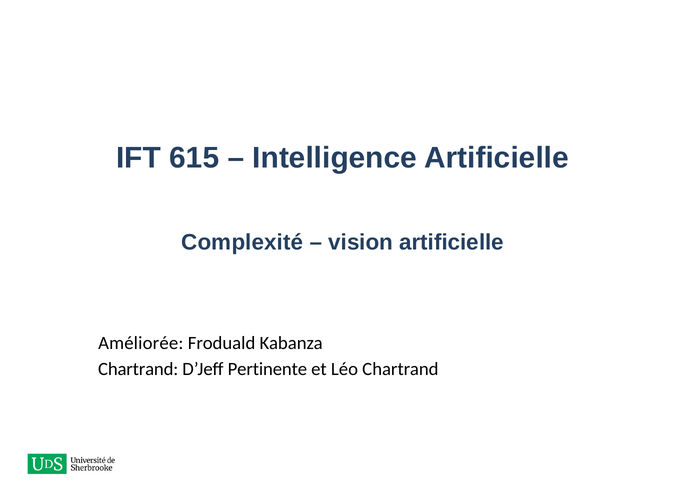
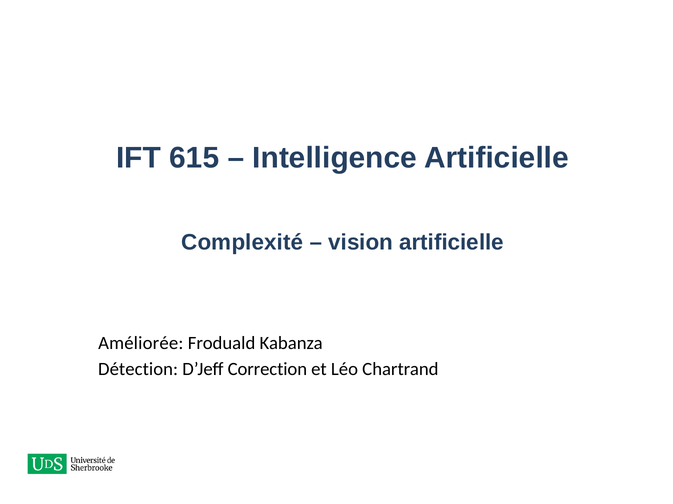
Chartrand at (138, 370): Chartrand -> Détection
Pertinente: Pertinente -> Correction
